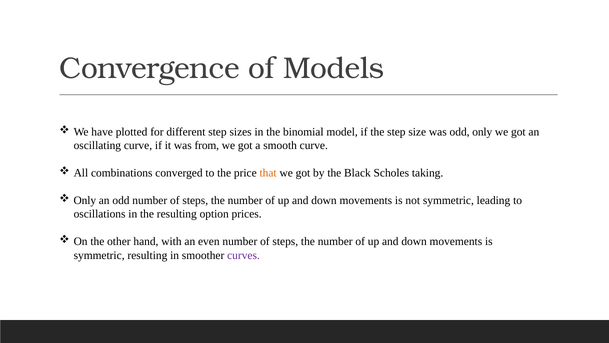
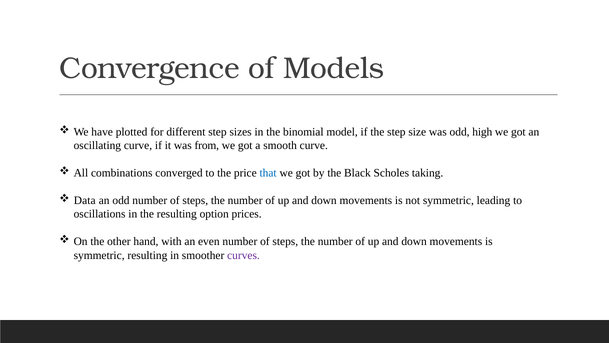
odd only: only -> high
that colour: orange -> blue
Only at (85, 200): Only -> Data
